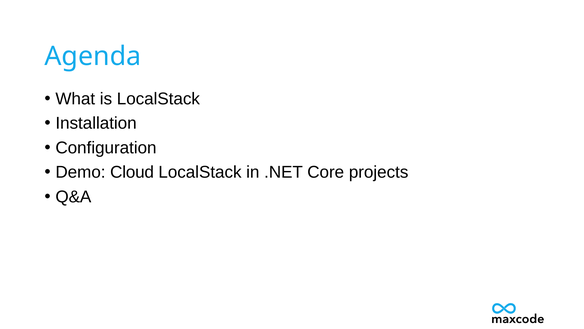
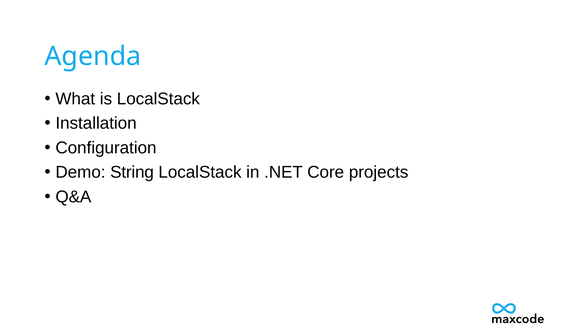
Cloud: Cloud -> String
